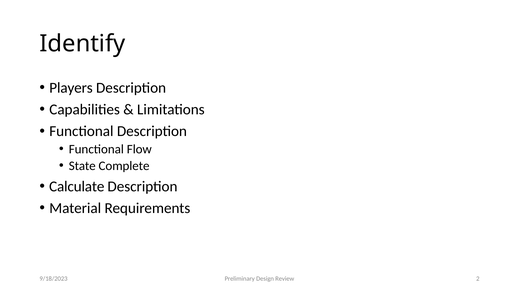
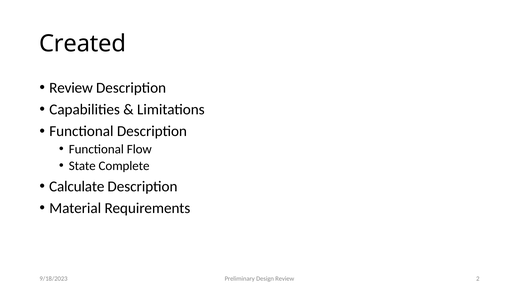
Identify: Identify -> Created
Players at (71, 88): Players -> Review
